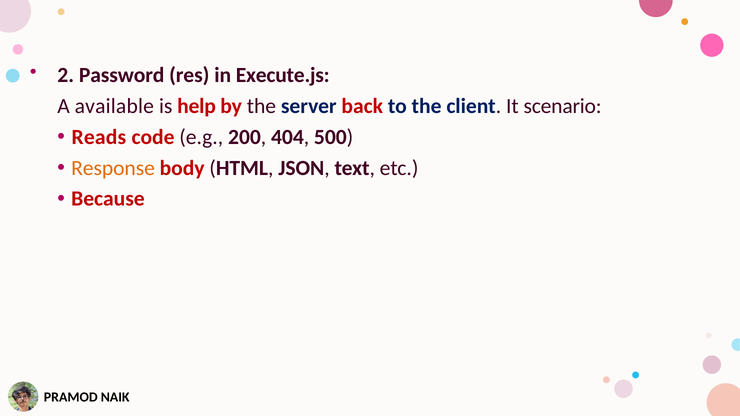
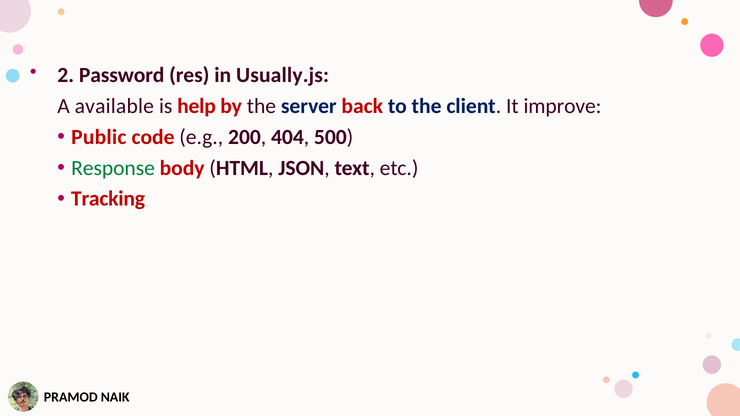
Execute.js: Execute.js -> Usually.js
scenario: scenario -> improve
Reads: Reads -> Public
Response colour: orange -> green
Because: Because -> Tracking
